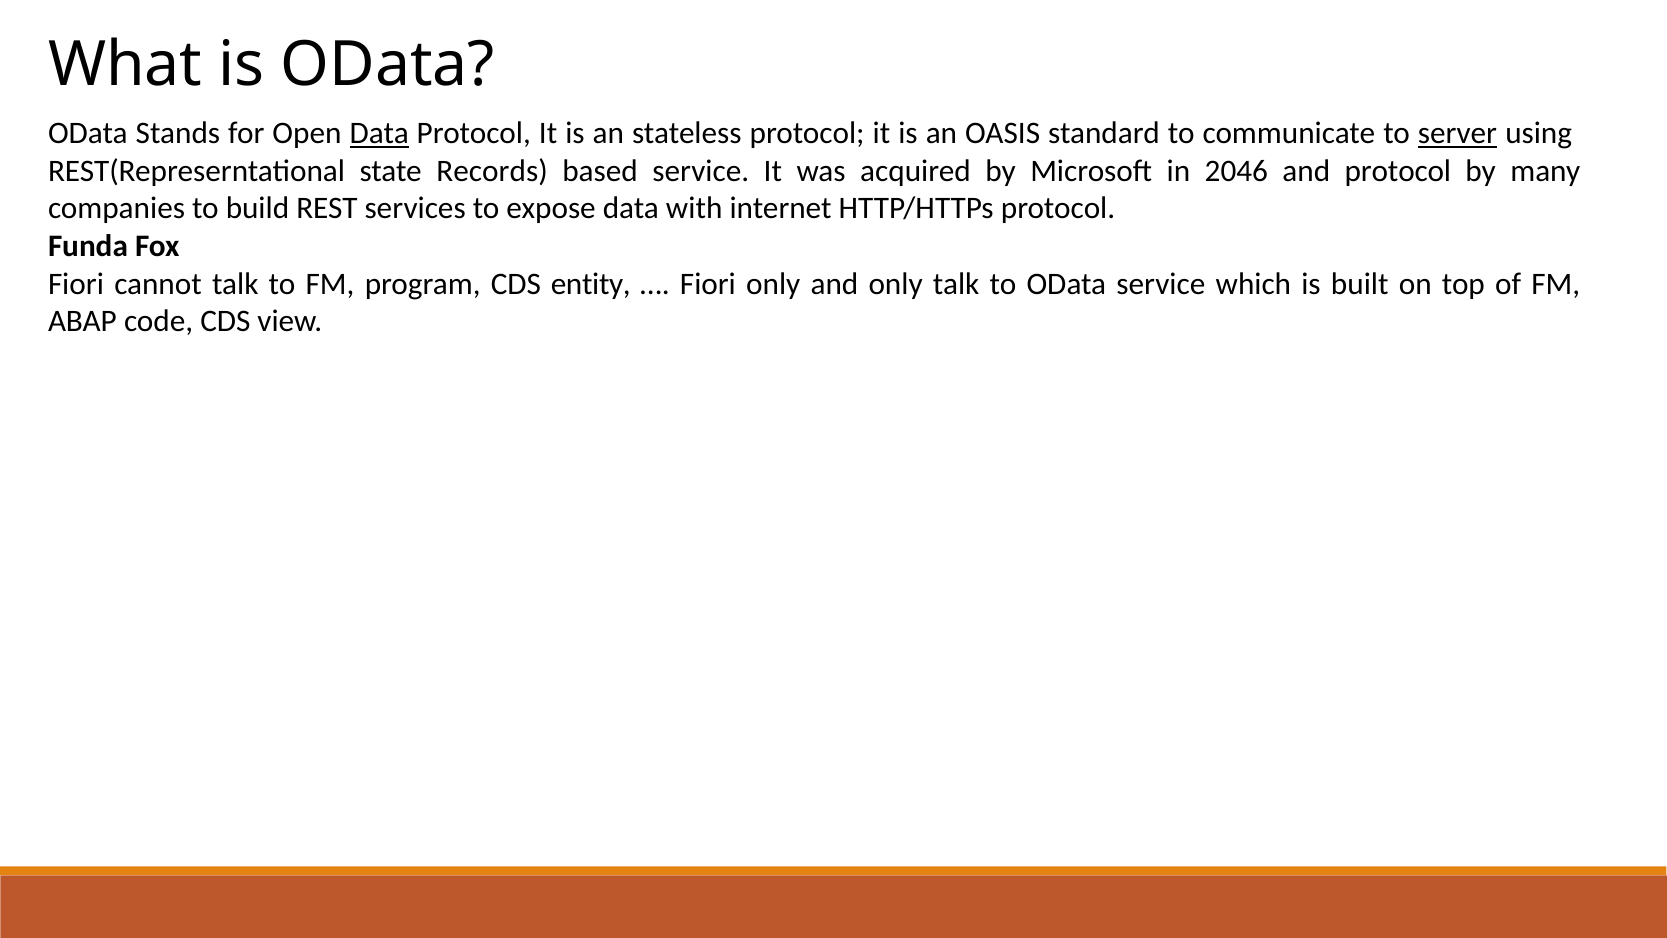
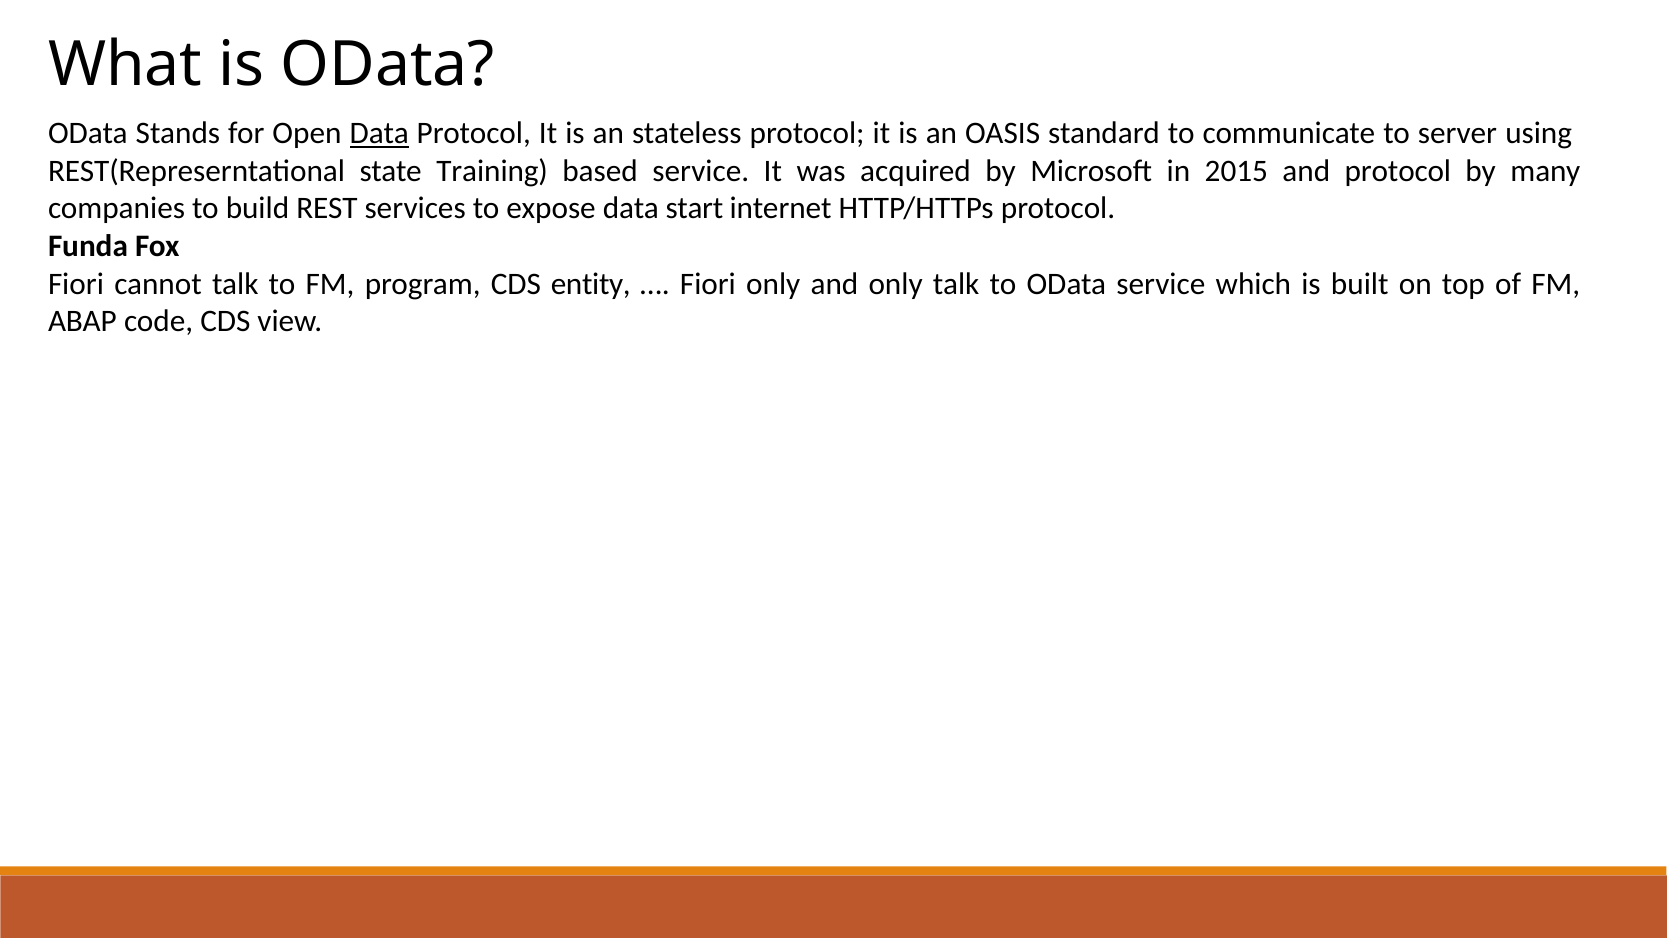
server underline: present -> none
Records: Records -> Training
2046: 2046 -> 2015
with: with -> start
